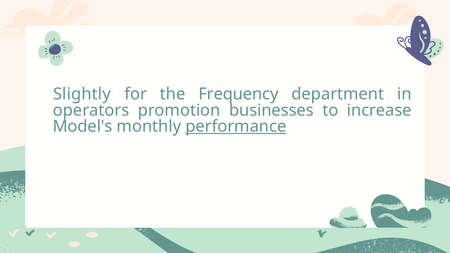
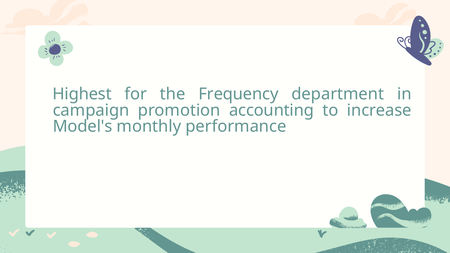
Slightly: Slightly -> Highest
operators: operators -> campaign
businesses: businesses -> accounting
performance underline: present -> none
